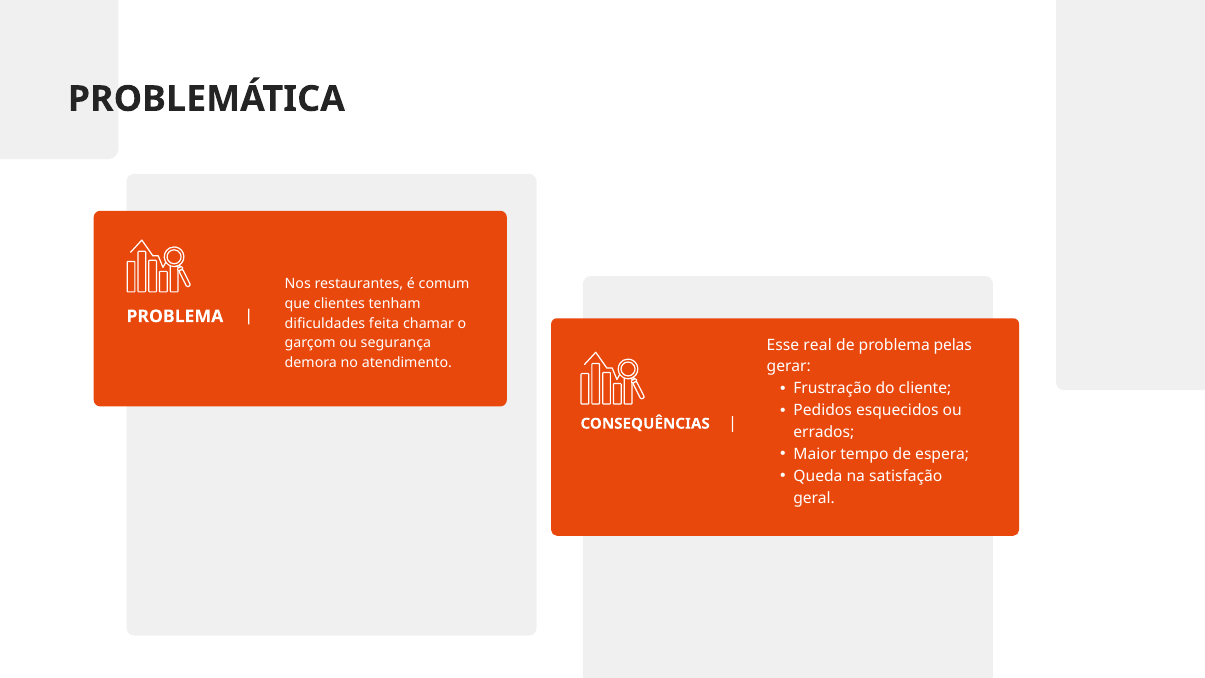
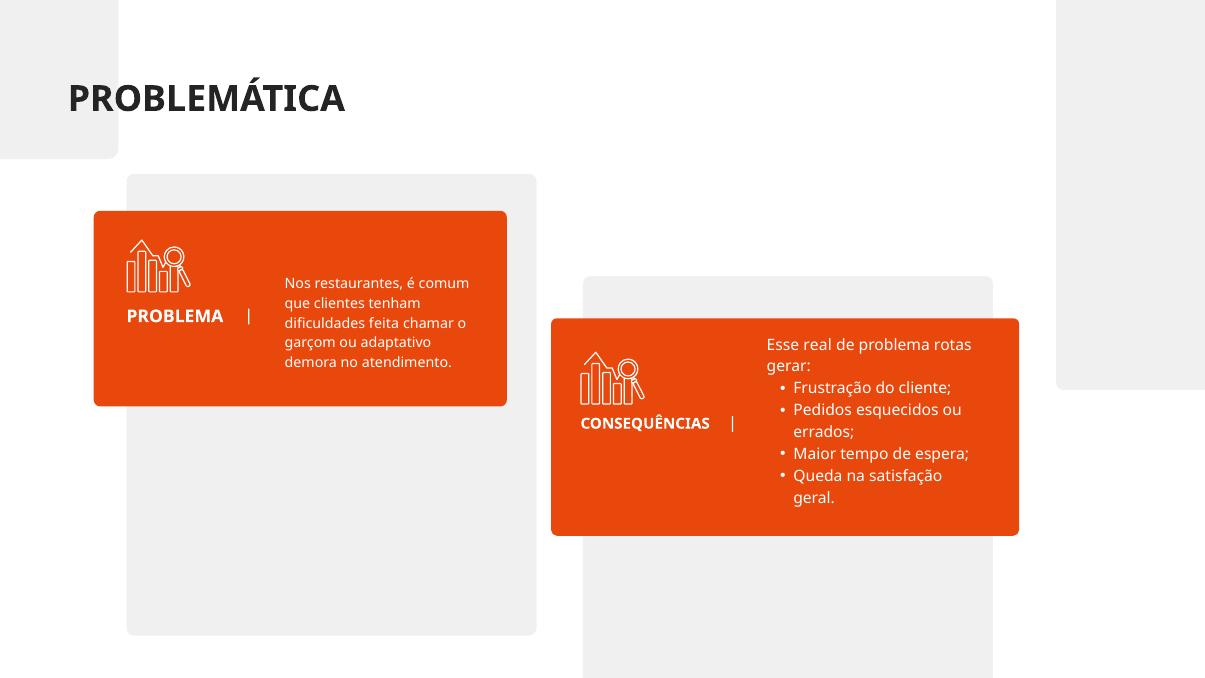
segurança: segurança -> adaptativo
pelas: pelas -> rotas
